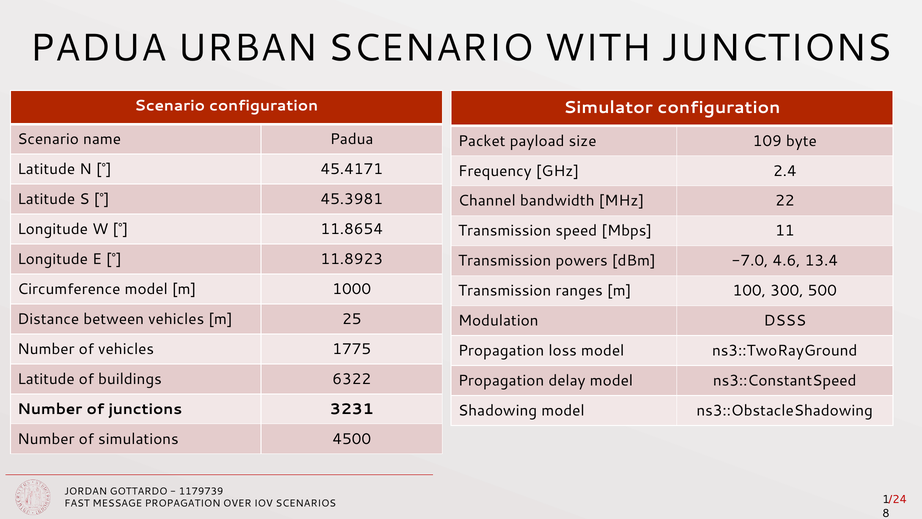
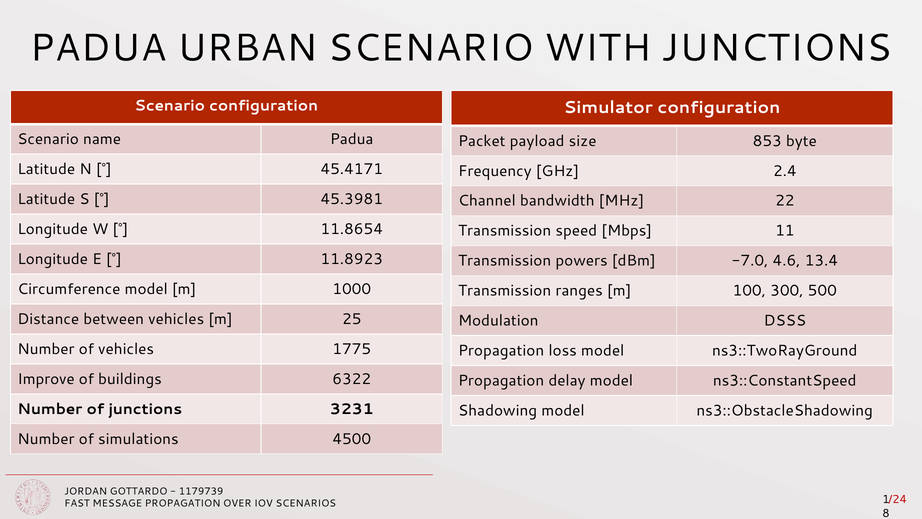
109: 109 -> 853
Latitude at (46, 379): Latitude -> Improve
